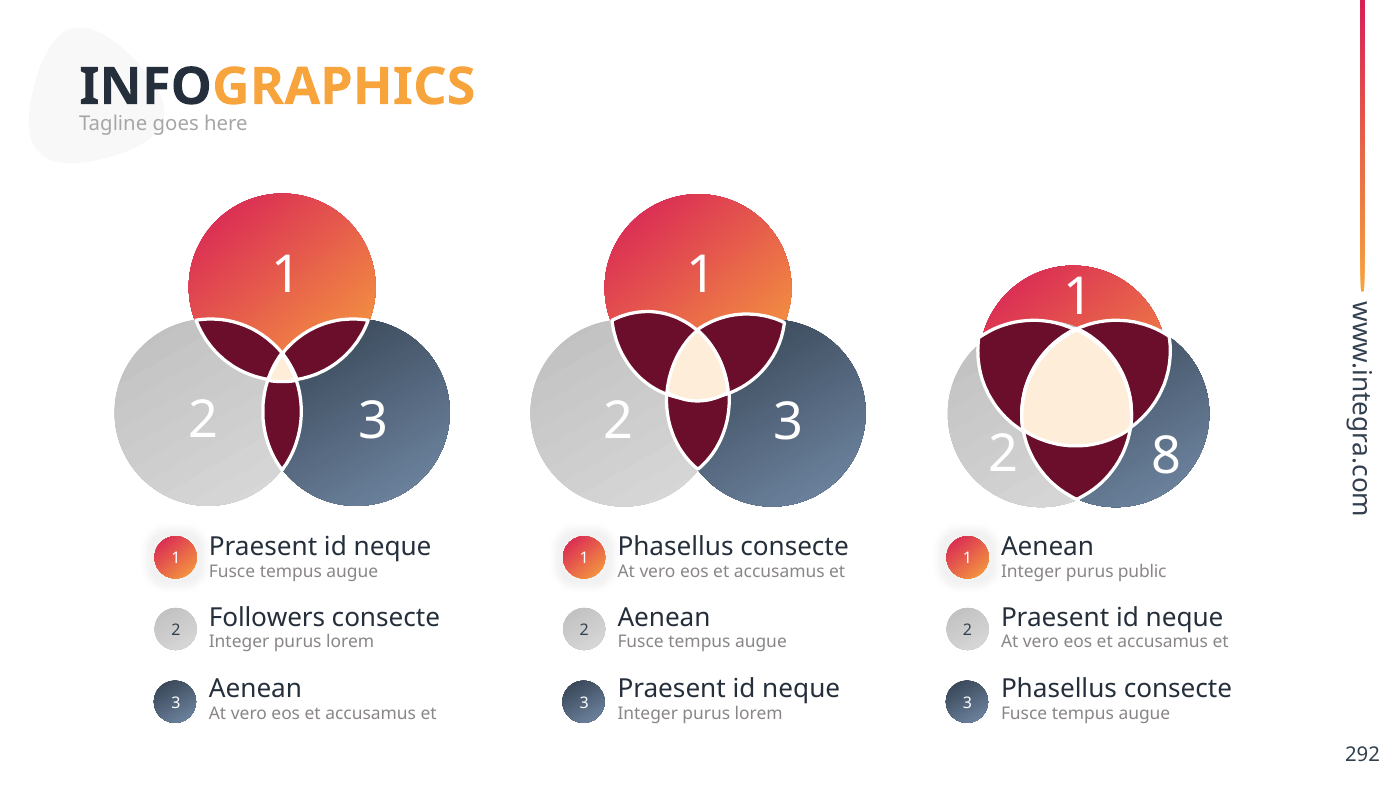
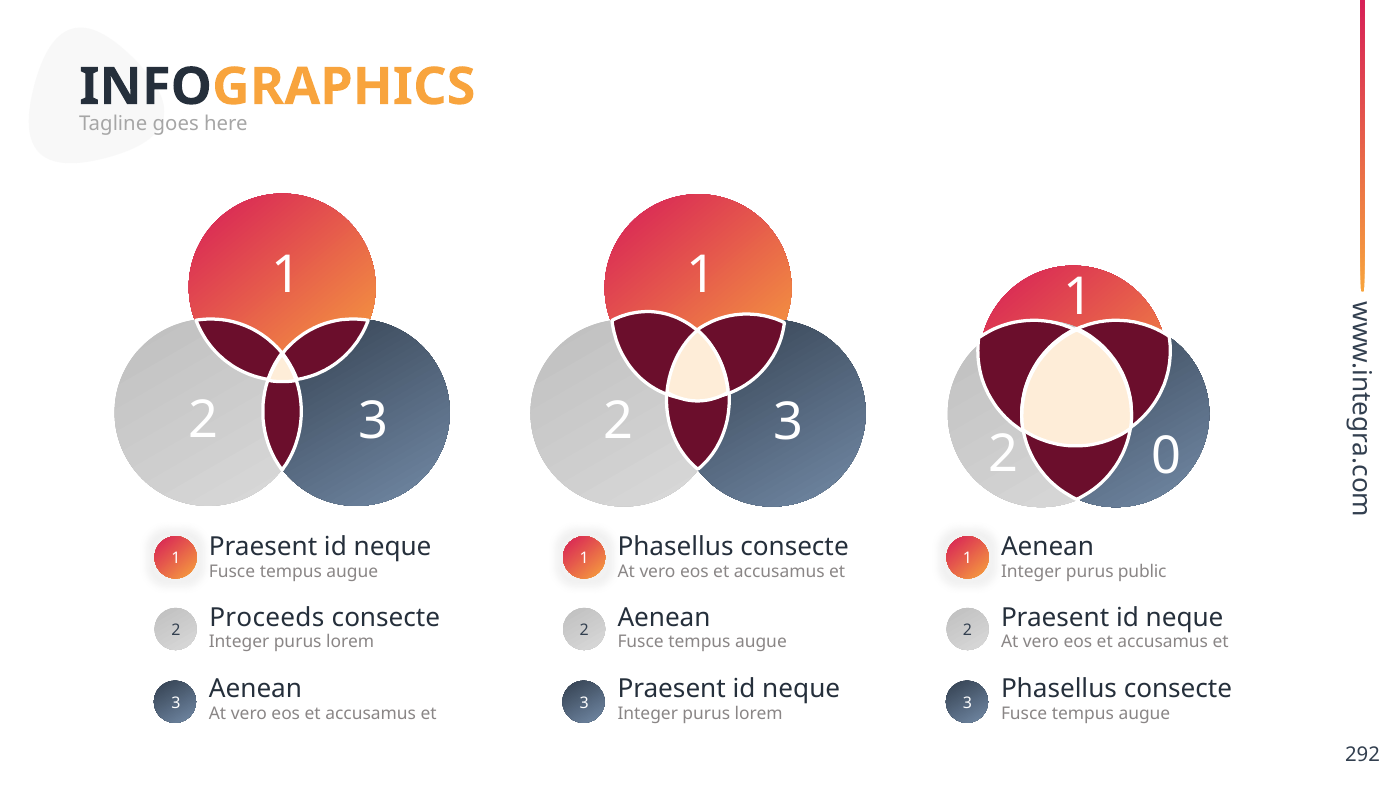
8: 8 -> 0
Followers: Followers -> Proceeds
